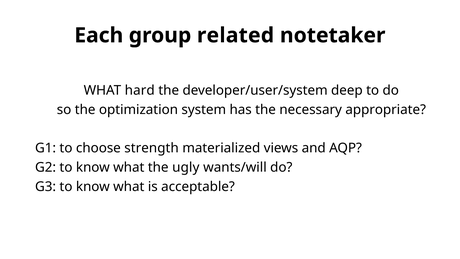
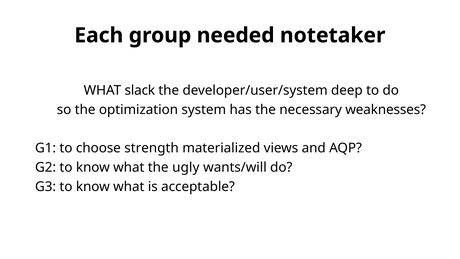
related: related -> needed
hard: hard -> slack
appropriate: appropriate -> weaknesses
